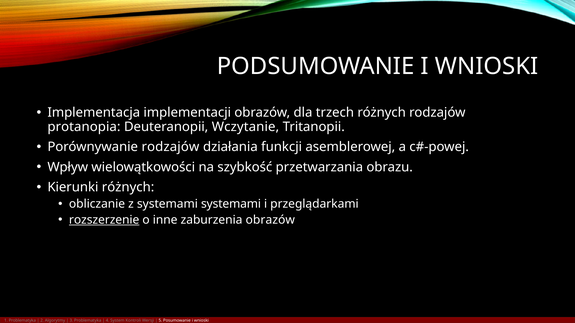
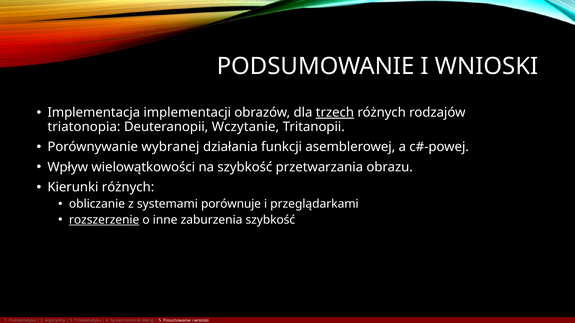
trzech underline: none -> present
protanopia: protanopia -> triatonopia
Porównywanie rodzajów: rodzajów -> wybranej
systemami systemami: systemami -> porównuje
zaburzenia obrazów: obrazów -> szybkość
